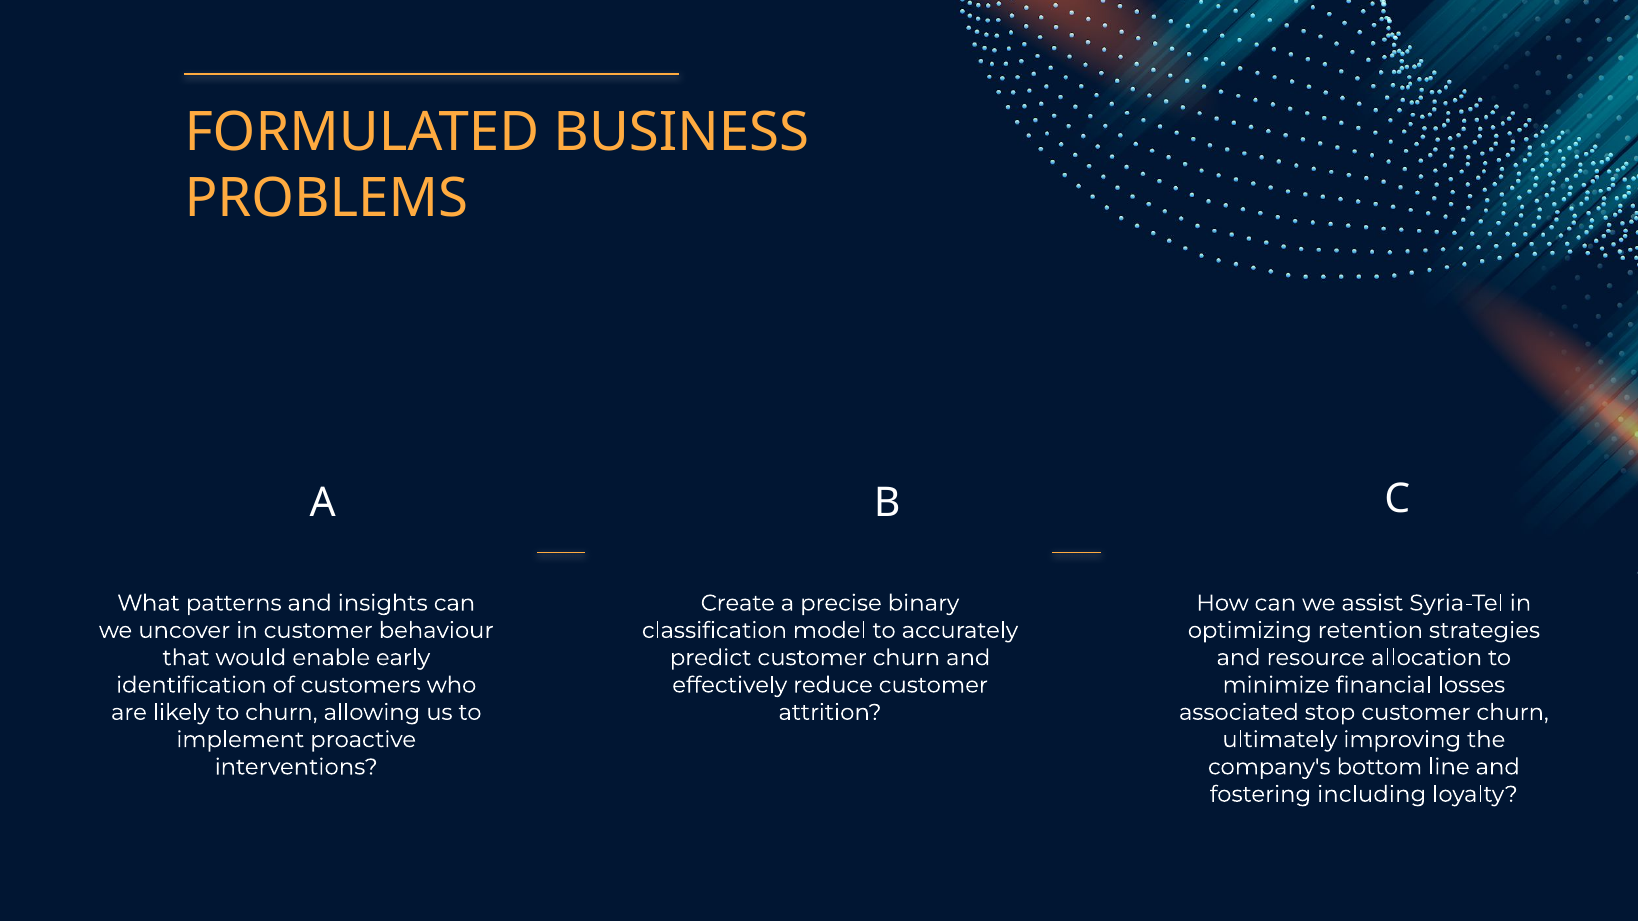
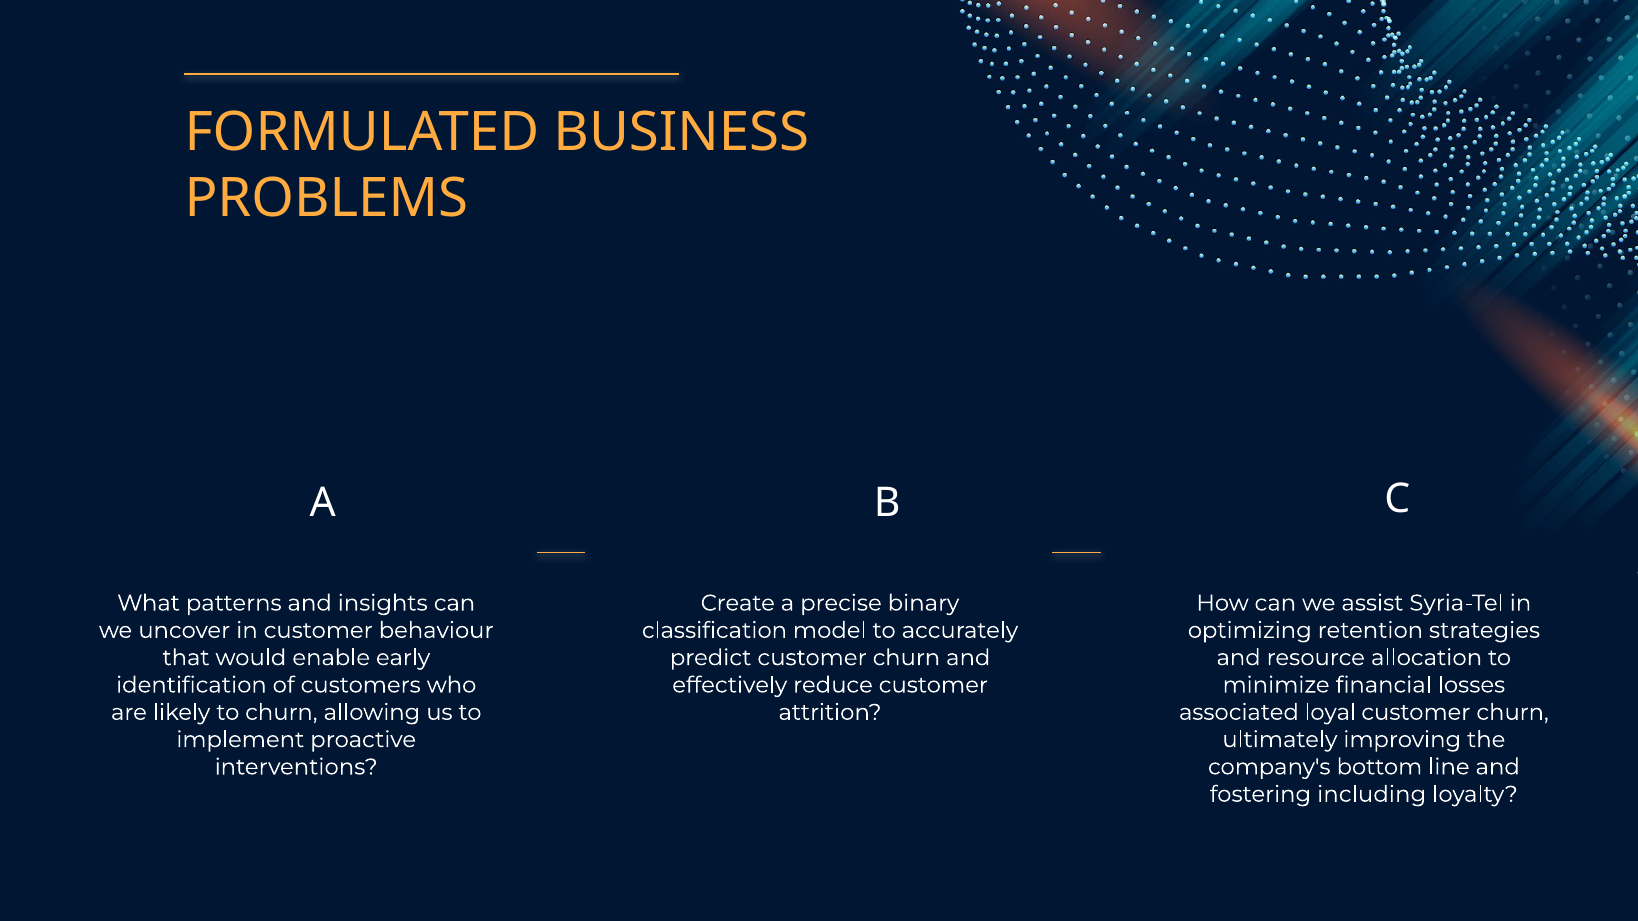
stop: stop -> loyal
